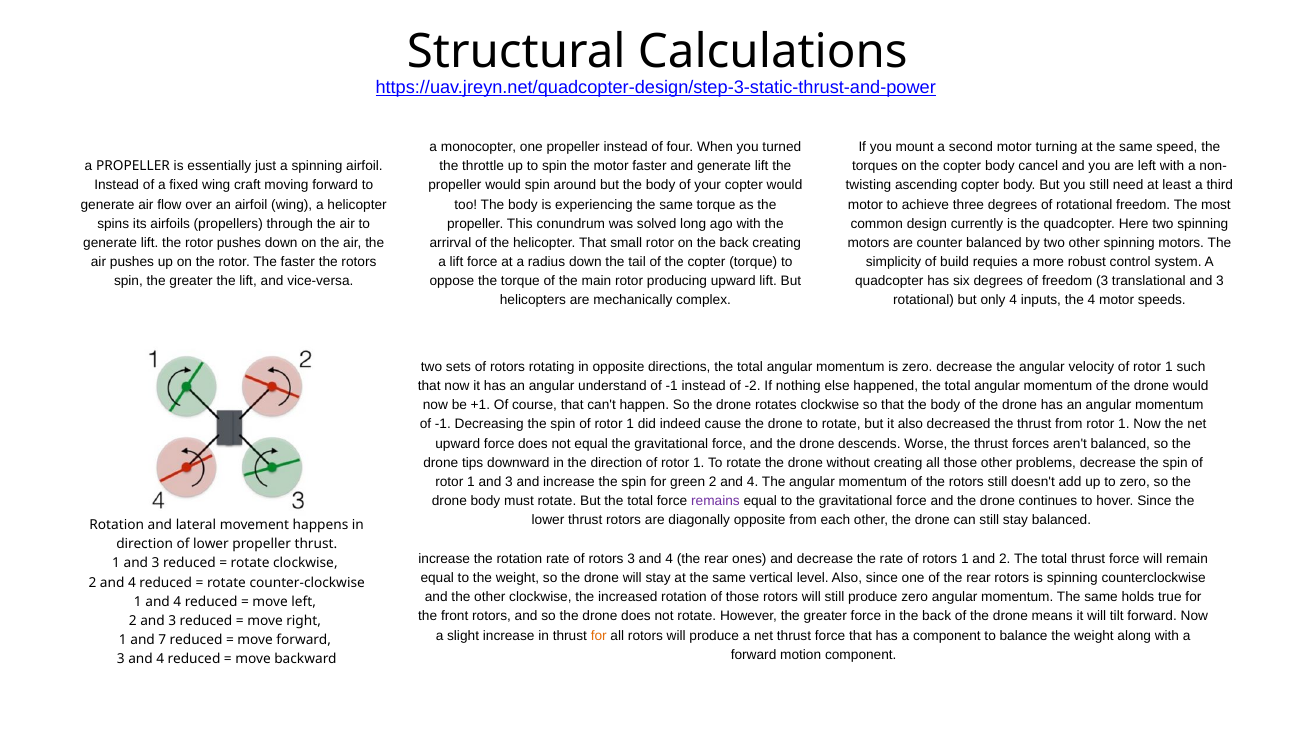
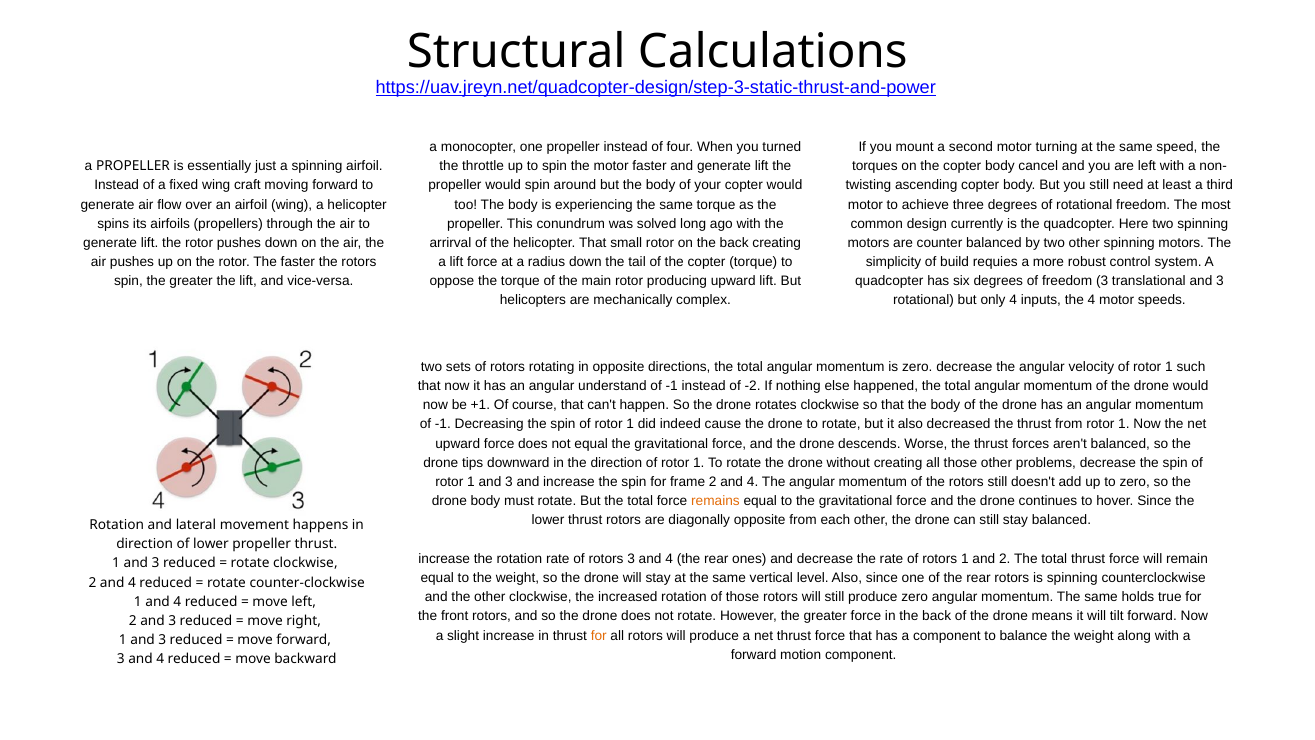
green: green -> frame
remains colour: purple -> orange
7 at (162, 640): 7 -> 3
